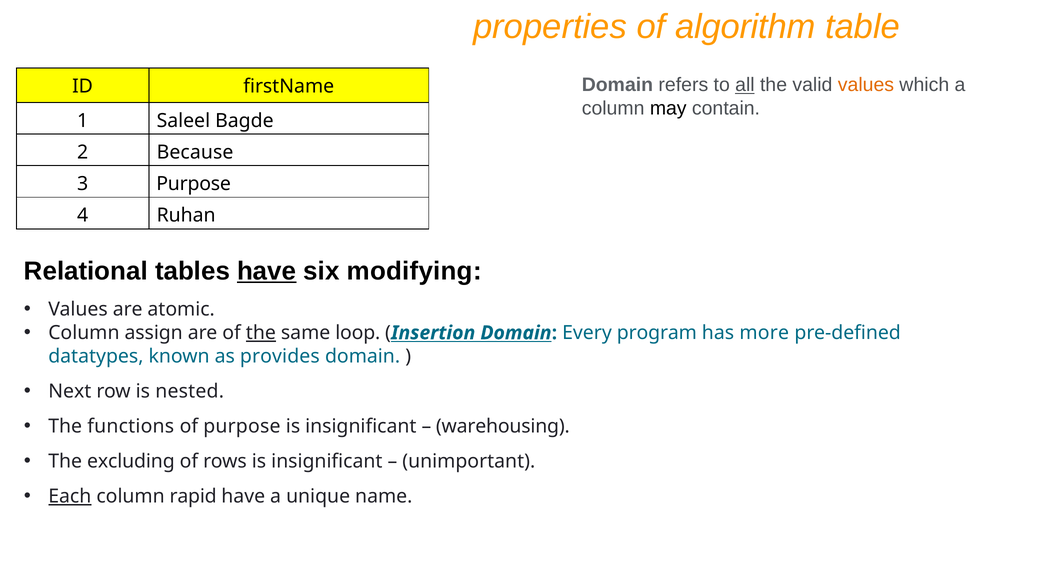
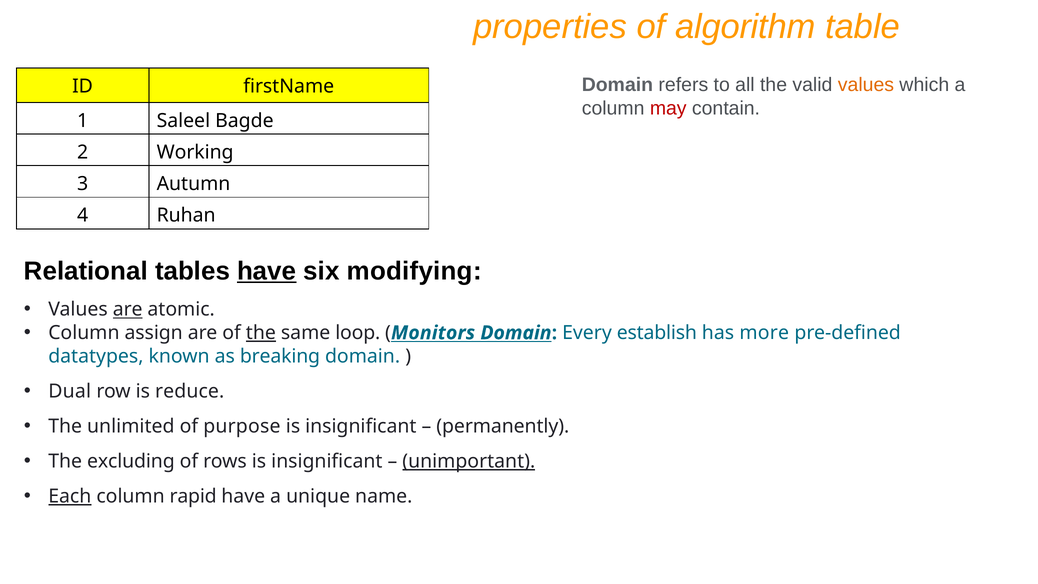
all underline: present -> none
may colour: black -> red
Because: Because -> Working
3 Purpose: Purpose -> Autumn
are at (128, 309) underline: none -> present
Insertion: Insertion -> Monitors
program: program -> establish
provides: provides -> breaking
Next: Next -> Dual
nested: nested -> reduce
functions: functions -> unlimited
warehousing: warehousing -> permanently
unimportant underline: none -> present
